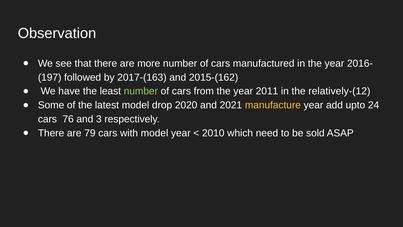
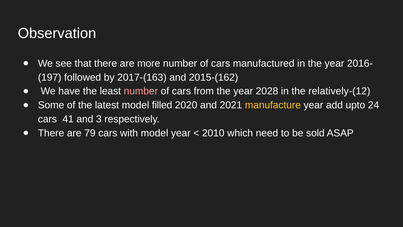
number at (141, 91) colour: light green -> pink
2011: 2011 -> 2028
drop: drop -> filled
76: 76 -> 41
